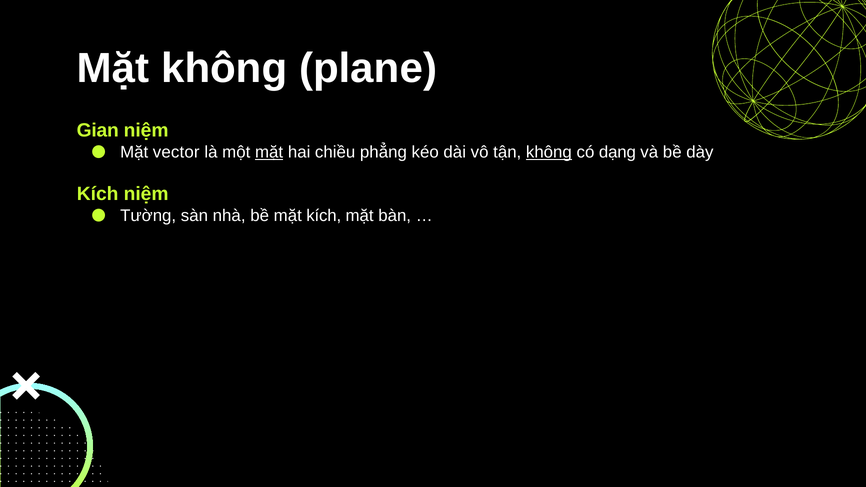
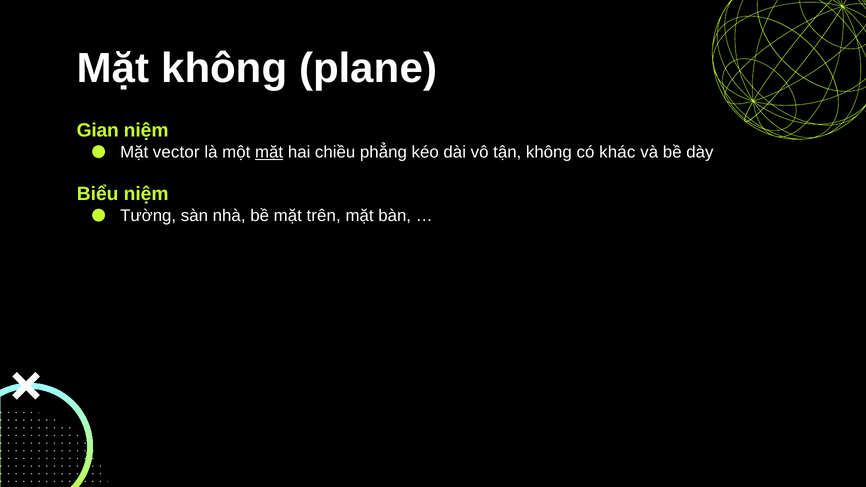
không at (549, 152) underline: present -> none
dạng: dạng -> khác
Kích at (98, 194): Kích -> Biểu
mặt kích: kích -> trên
